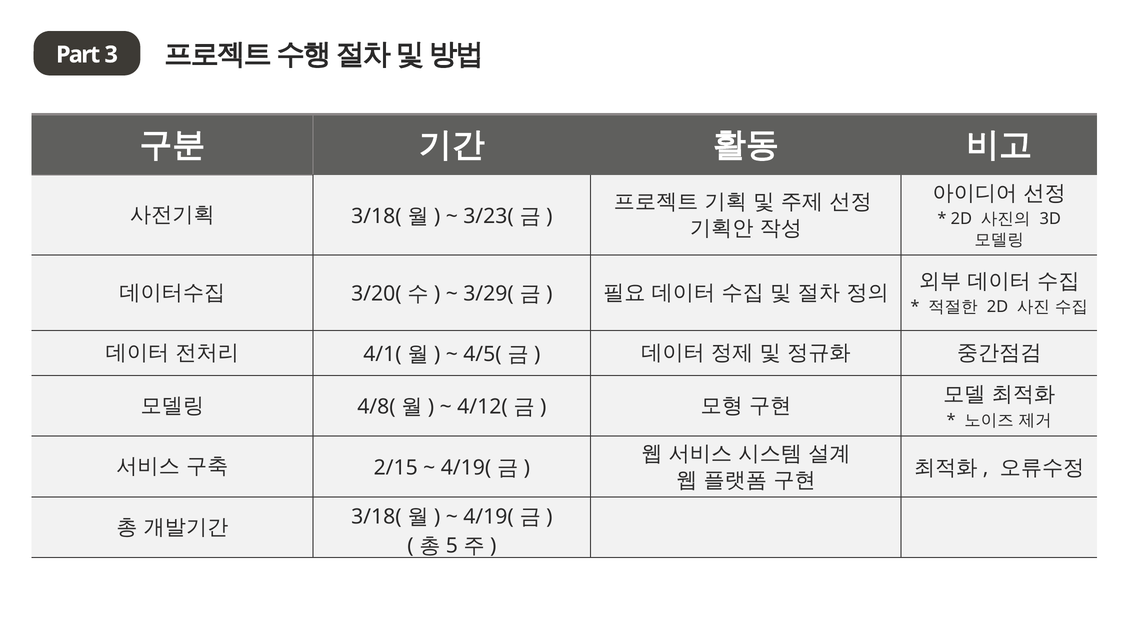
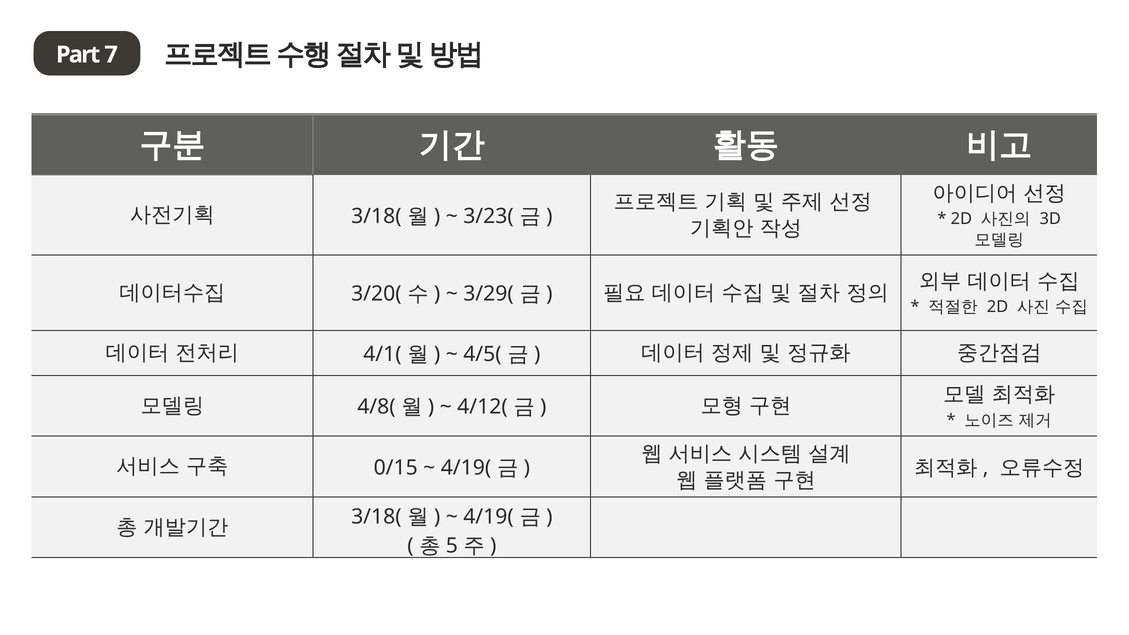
3: 3 -> 7
2/15: 2/15 -> 0/15
